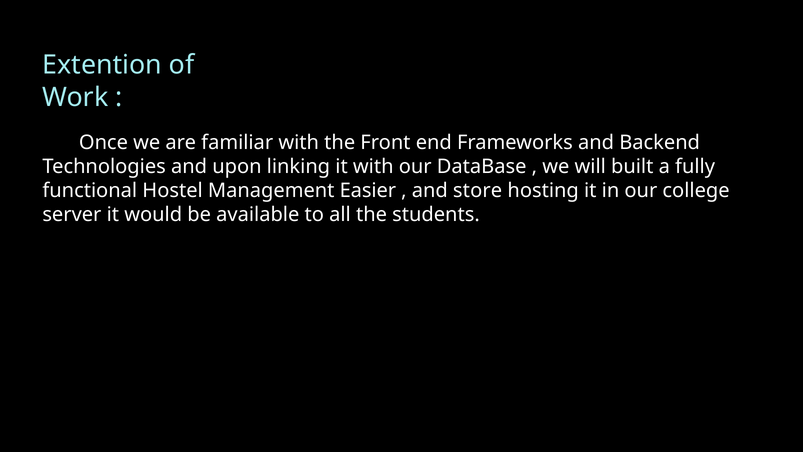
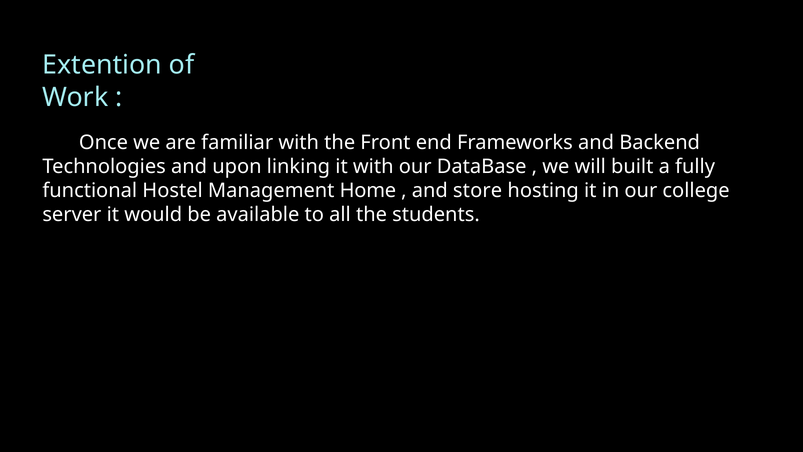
Easier: Easier -> Home
